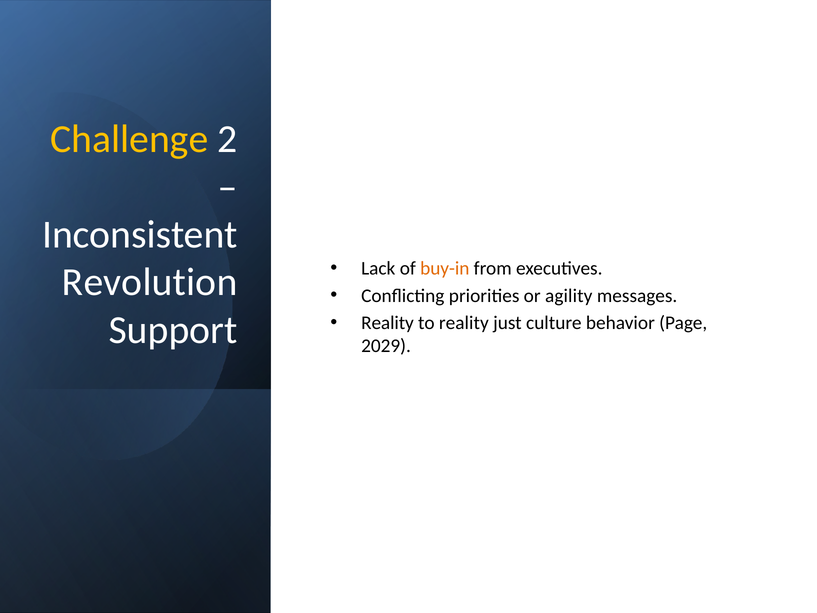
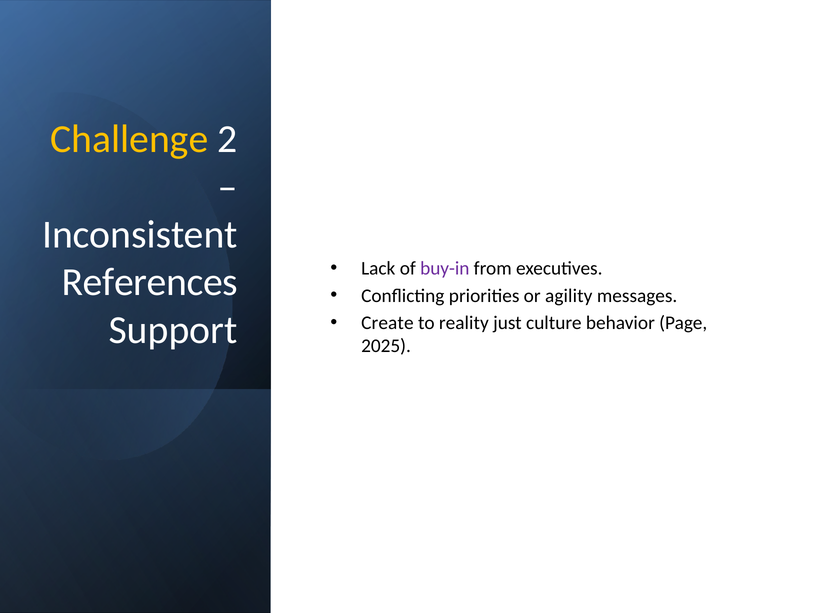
buy-in colour: orange -> purple
Revolution: Revolution -> References
Reality at (387, 323): Reality -> Create
2029: 2029 -> 2025
